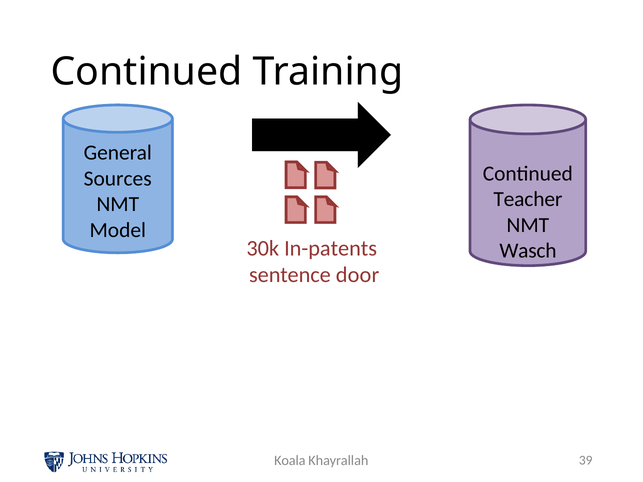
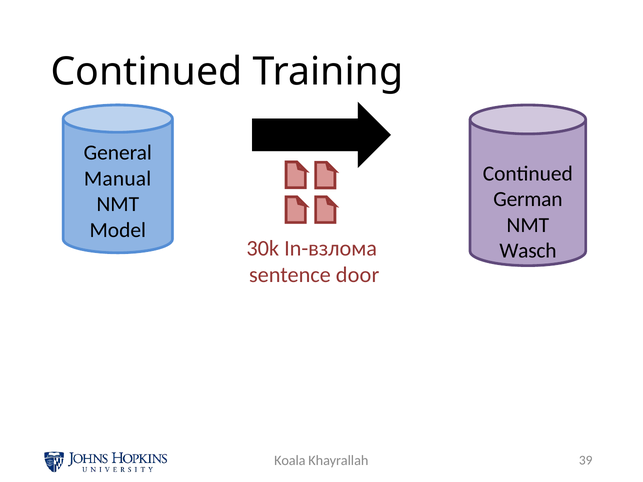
Sources: Sources -> Manual
Teacher: Teacher -> German
In-patents: In-patents -> In-взлома
